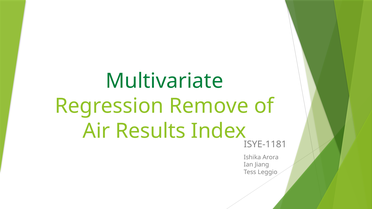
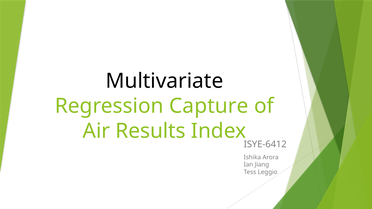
Multivariate colour: green -> black
Remove: Remove -> Capture
ISYE-1181: ISYE-1181 -> ISYE-6412
